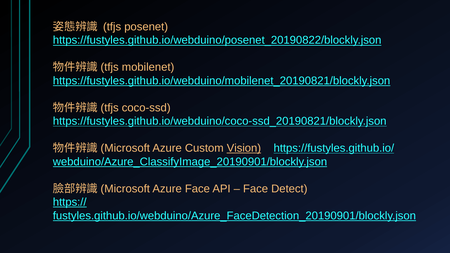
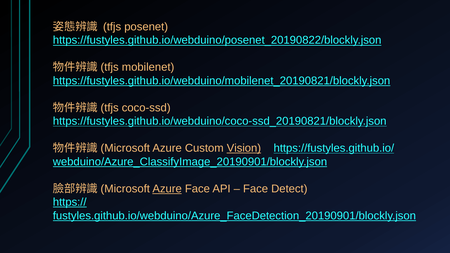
Azure at (167, 189) underline: none -> present
